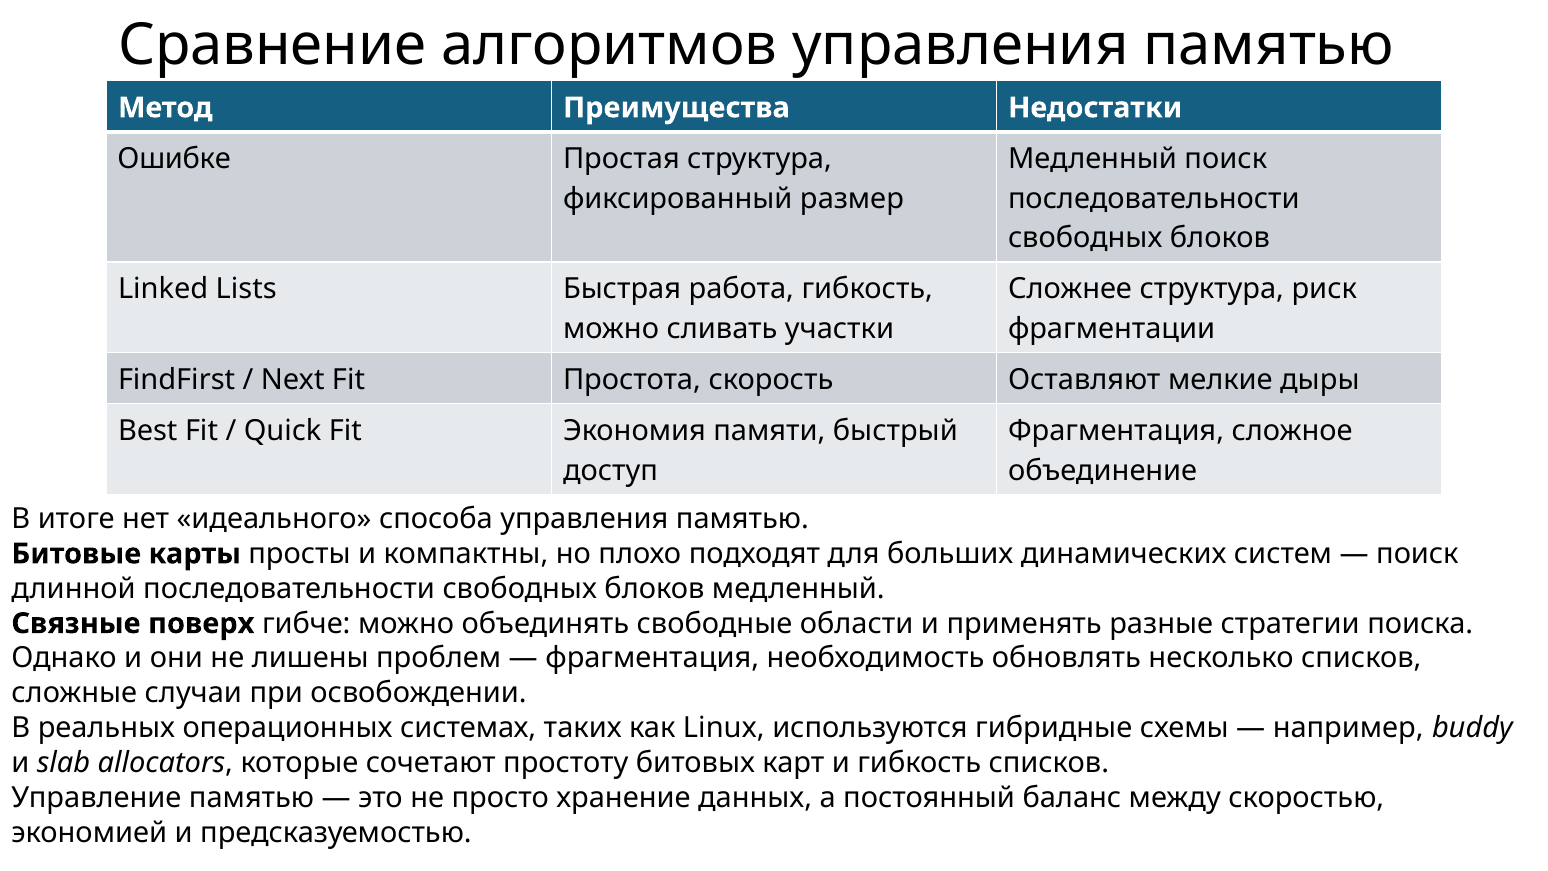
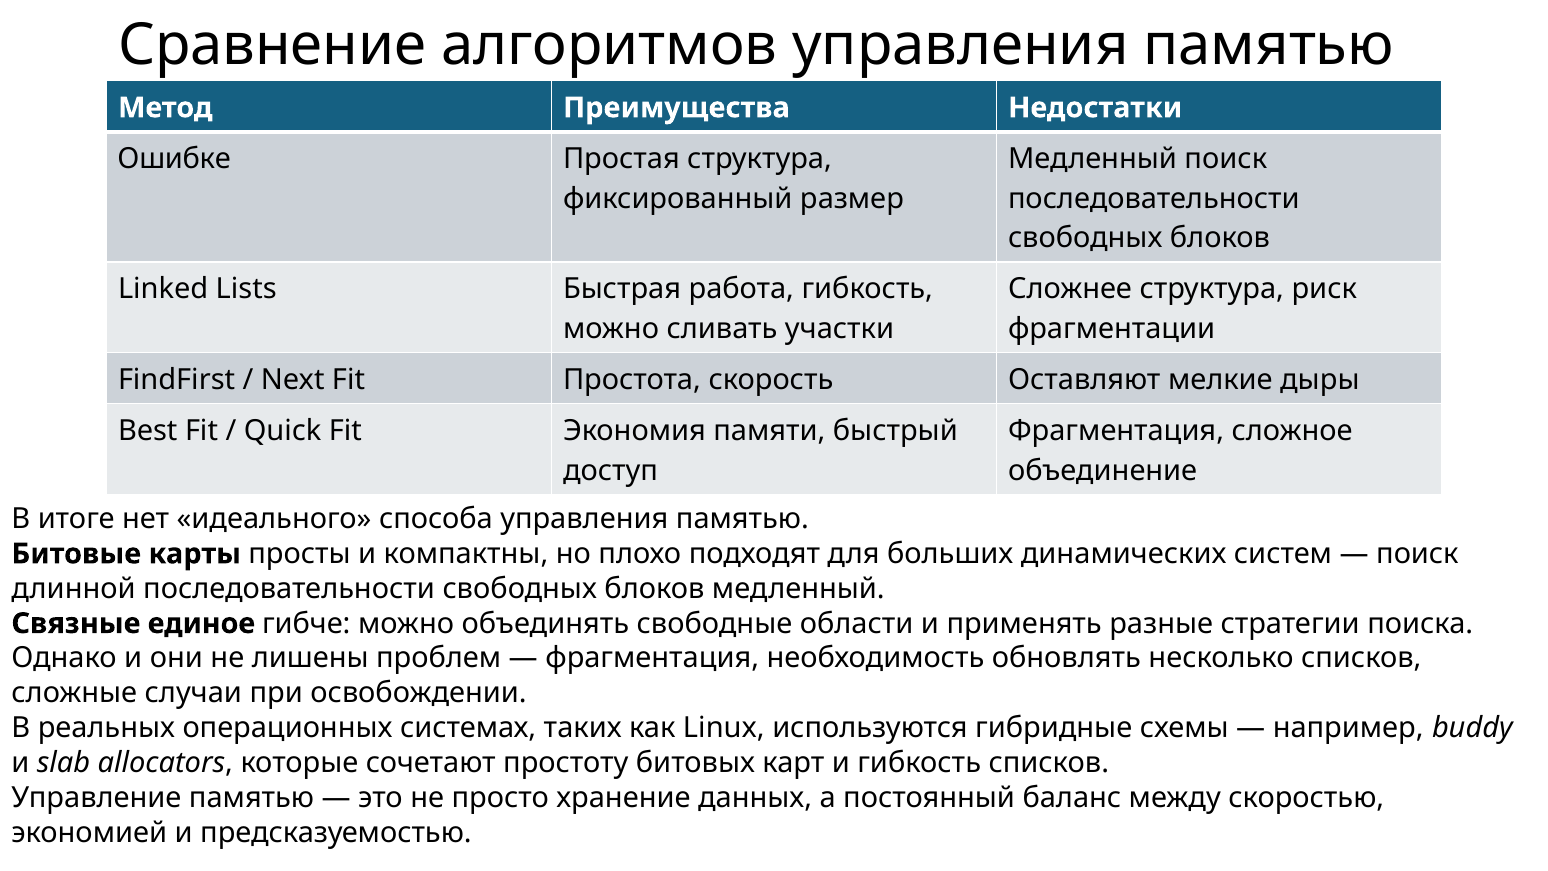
поверх: поверх -> единое
